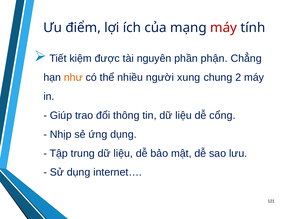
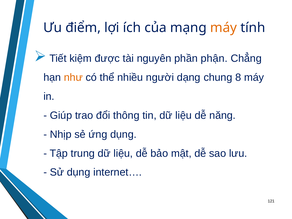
máy at (224, 28) colour: red -> orange
xung: xung -> dạng
2: 2 -> 8
cổng: cổng -> năng
